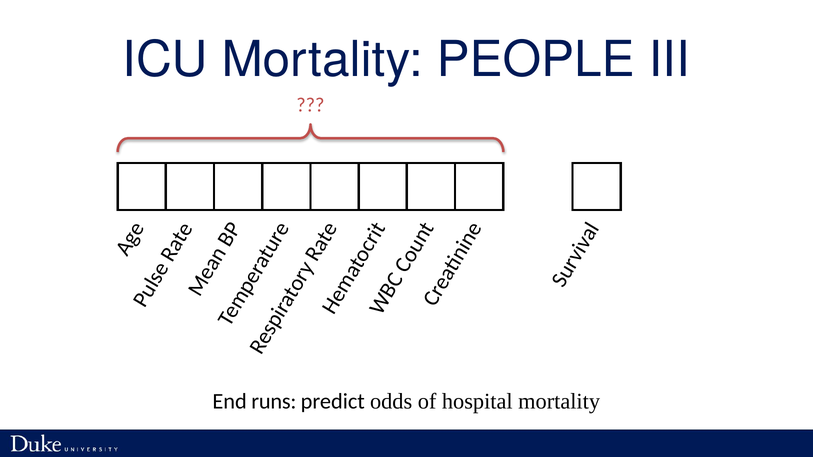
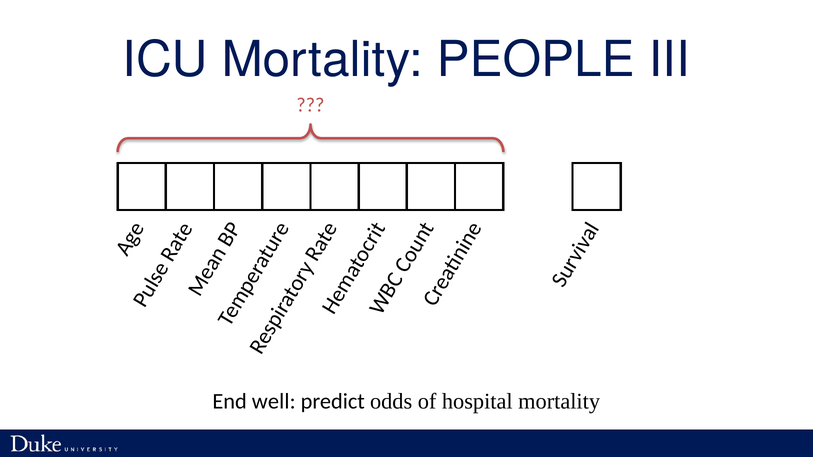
runs: runs -> well
